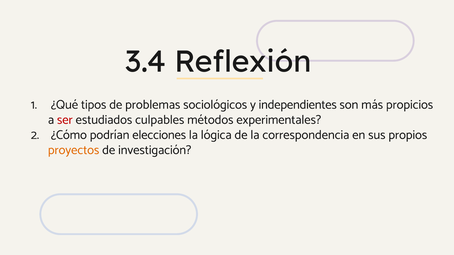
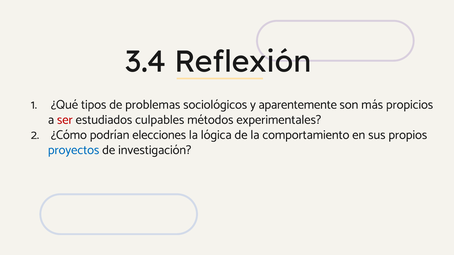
independientes: independientes -> aparentemente
correspondencia: correspondencia -> comportamiento
proyectos colour: orange -> blue
